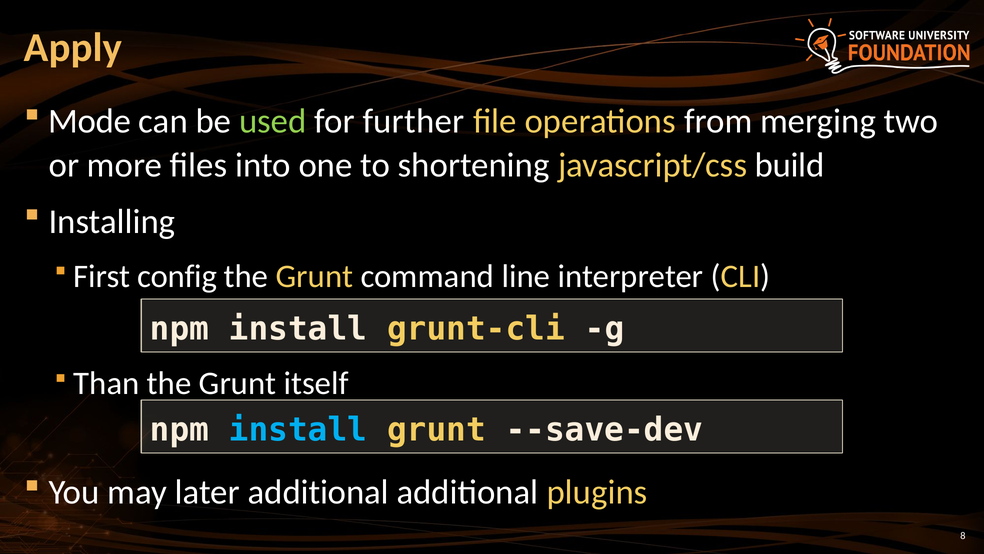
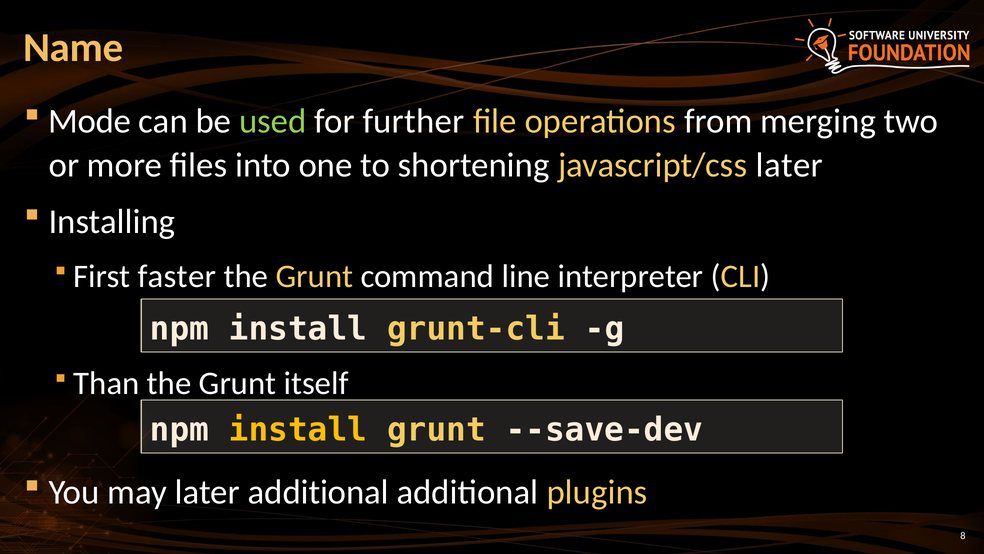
Apply: Apply -> Name
javascript/css build: build -> later
config: config -> faster
install at (298, 430) colour: light blue -> yellow
